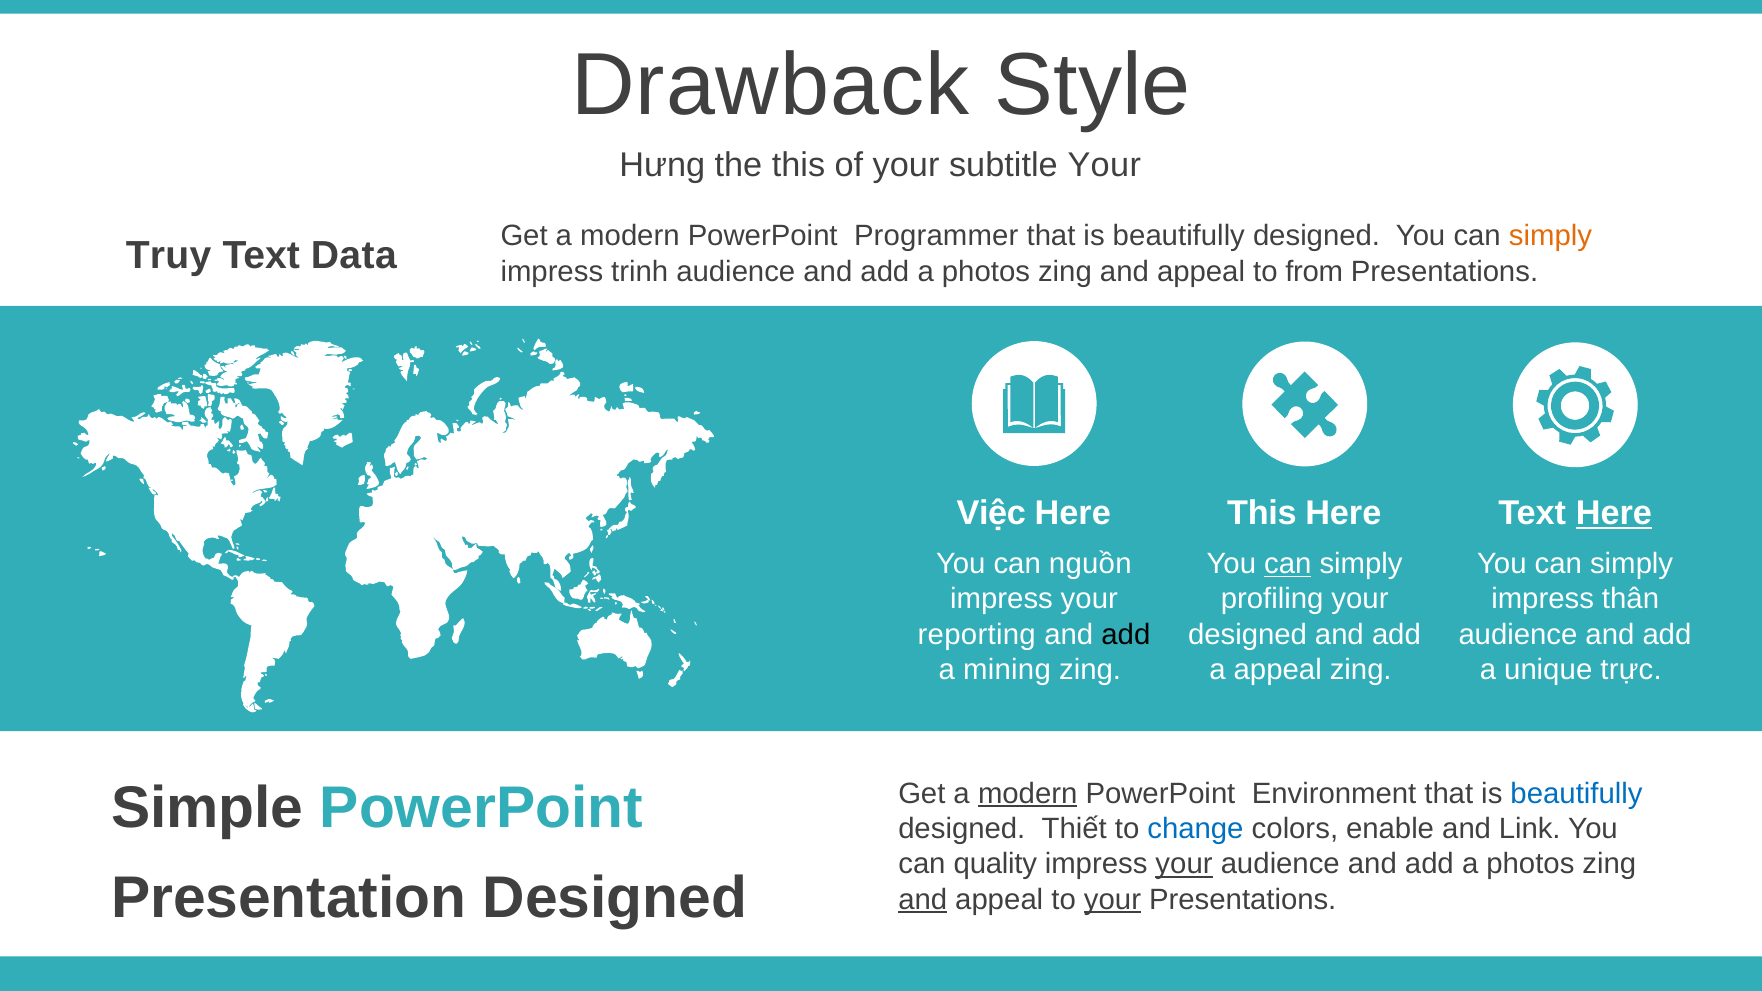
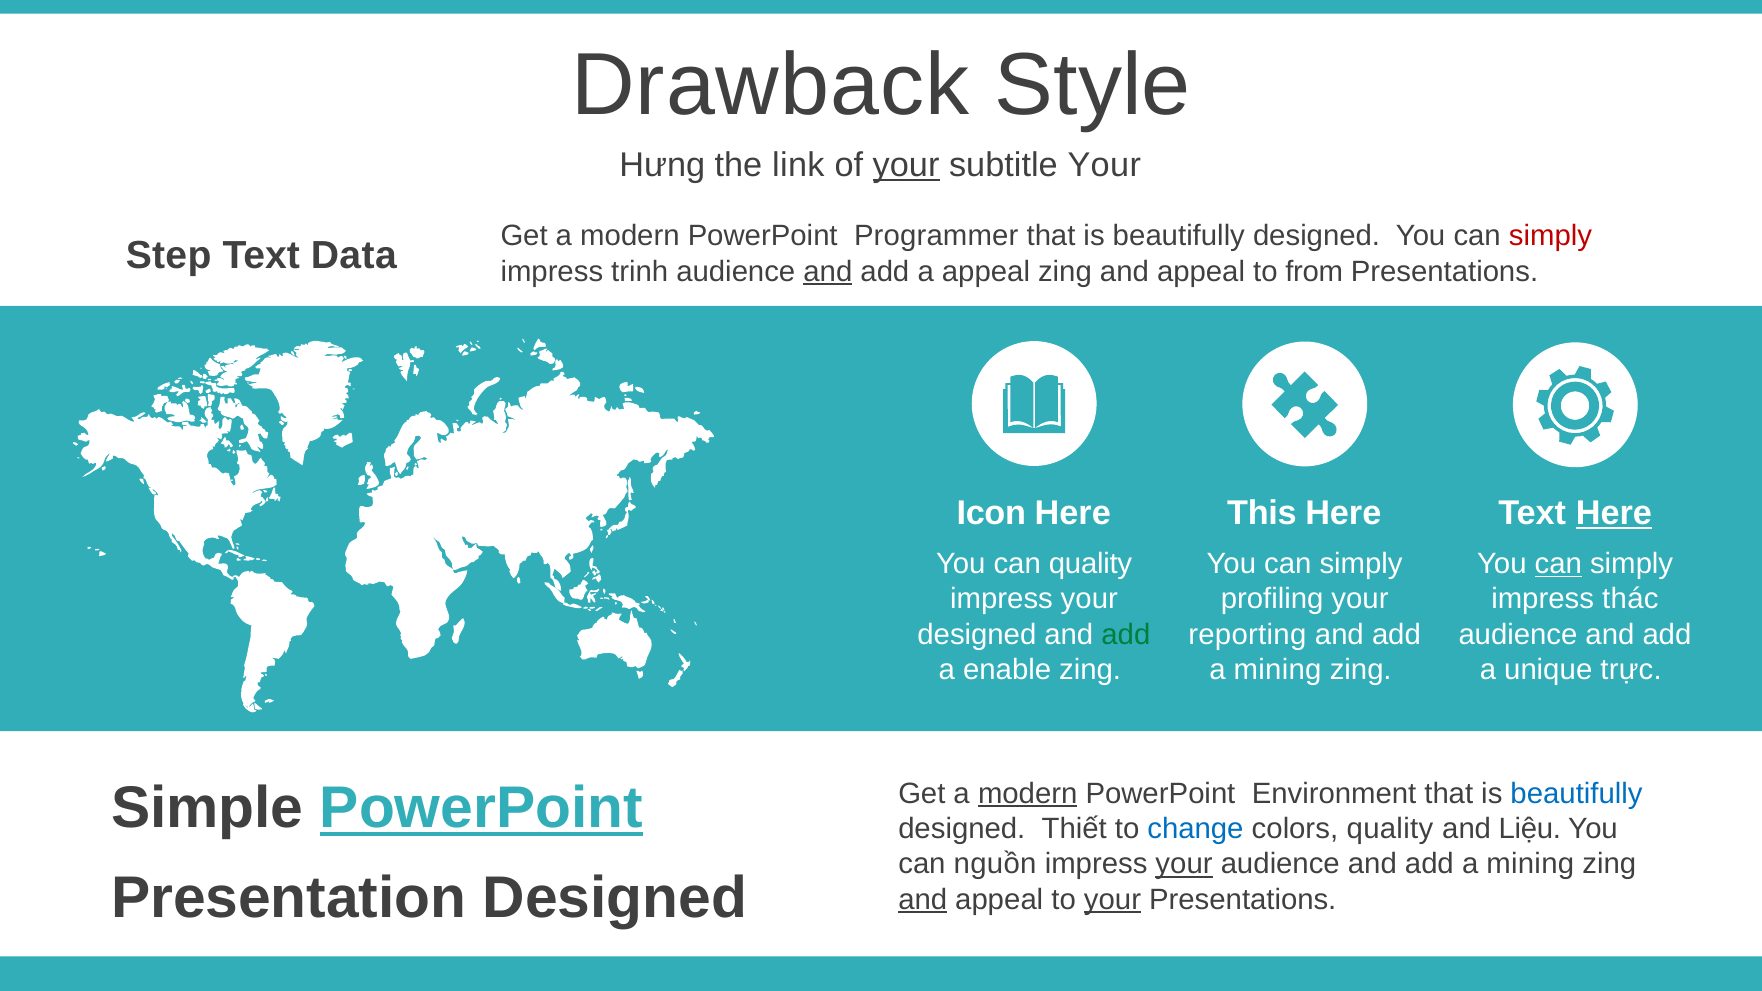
the this: this -> link
your at (906, 165) underline: none -> present
simply at (1550, 236) colour: orange -> red
Truy: Truy -> Step
and at (828, 271) underline: none -> present
photos at (986, 271): photos -> appeal
Việc: Việc -> Icon
can nguồn: nguồn -> quality
can at (1288, 564) underline: present -> none
can at (1558, 564) underline: none -> present
thân: thân -> thác
reporting at (977, 634): reporting -> designed
add at (1126, 634) colour: black -> green
designed at (1247, 634): designed -> reporting
mining: mining -> enable
appeal at (1278, 670): appeal -> mining
PowerPoint at (481, 809) underline: none -> present
colors enable: enable -> quality
Link: Link -> Liệu
quality: quality -> nguồn
photos at (1530, 864): photos -> mining
